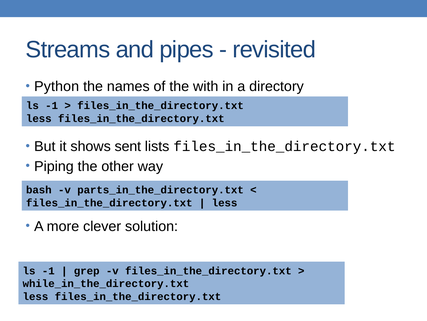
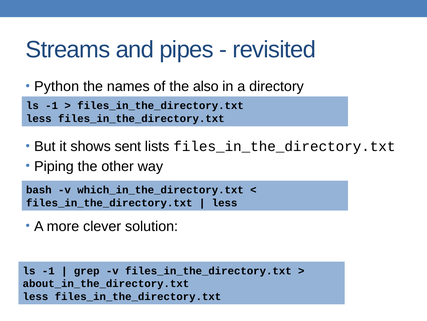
with: with -> also
parts_in_the_directory.txt: parts_in_the_directory.txt -> which_in_the_directory.txt
while_in_the_directory.txt: while_in_the_directory.txt -> about_in_the_directory.txt
